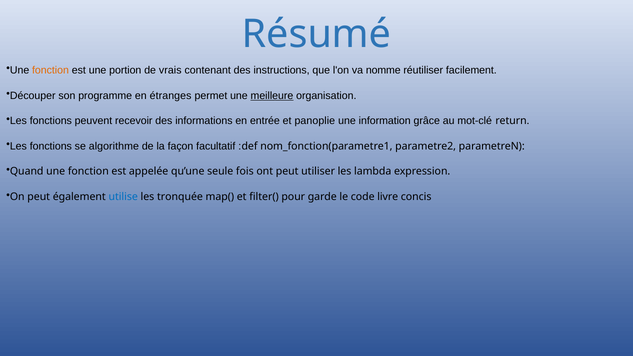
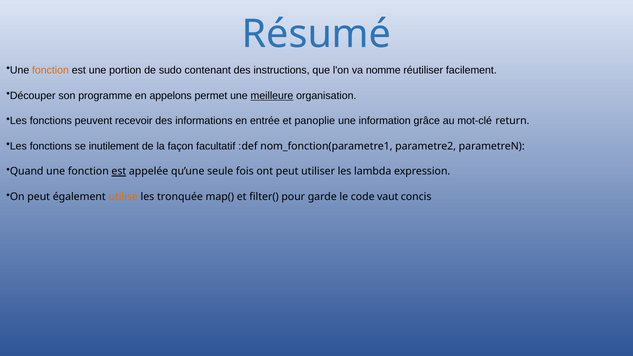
vrais: vrais -> sudo
étranges: étranges -> appelons
algorithme: algorithme -> inutilement
est at (119, 171) underline: none -> present
utilise colour: blue -> orange
livre: livre -> vaut
